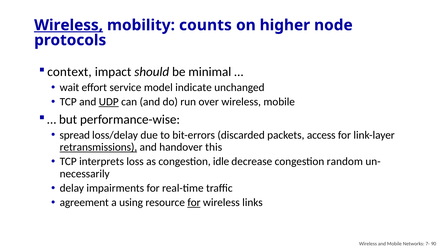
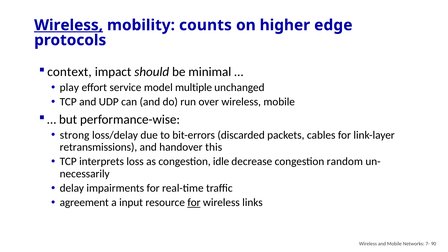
node: node -> edge
wait: wait -> play
indicate: indicate -> multiple
UDP underline: present -> none
spread: spread -> strong
access: access -> cables
retransmissions underline: present -> none
using: using -> input
